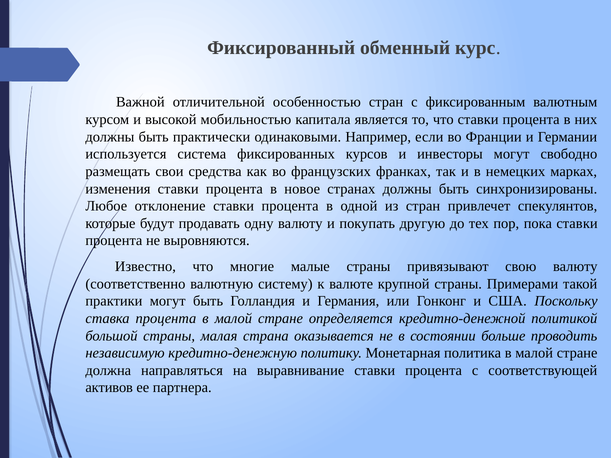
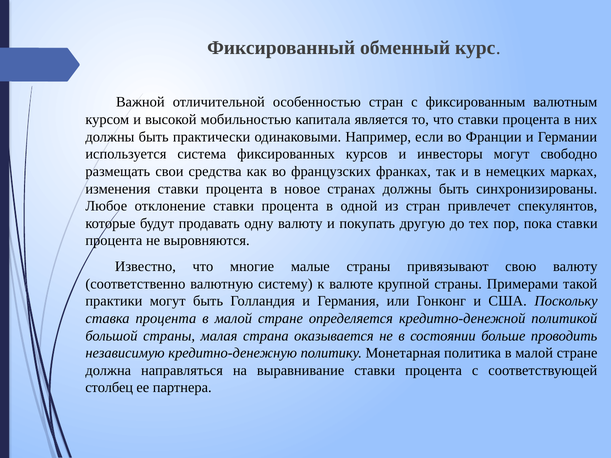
активов: активов -> столбец
